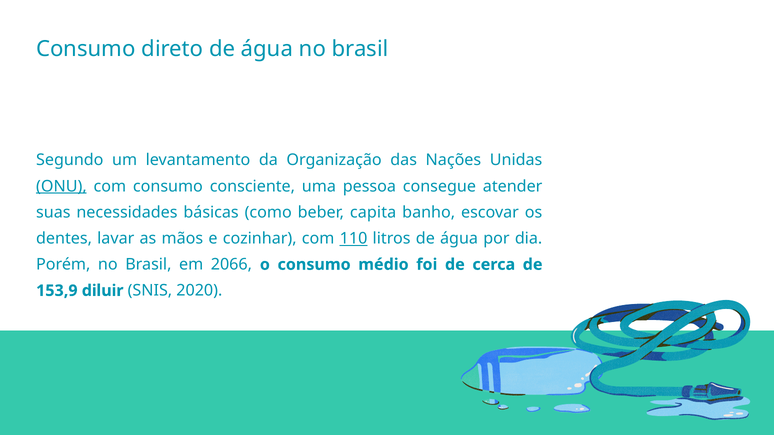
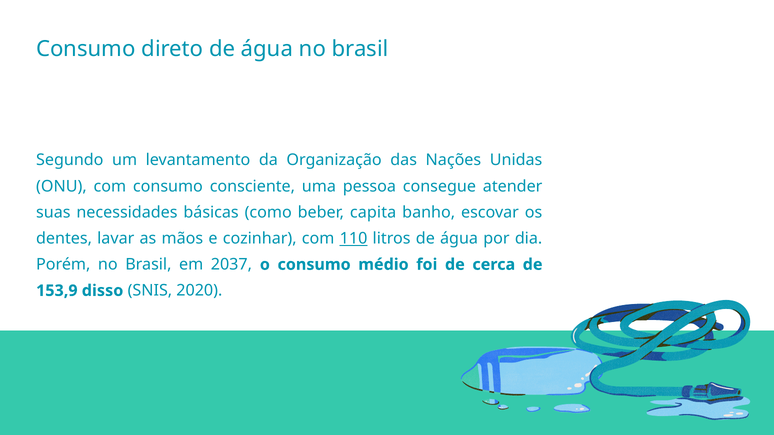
ONU underline: present -> none
2066: 2066 -> 2037
diluir: diluir -> disso
